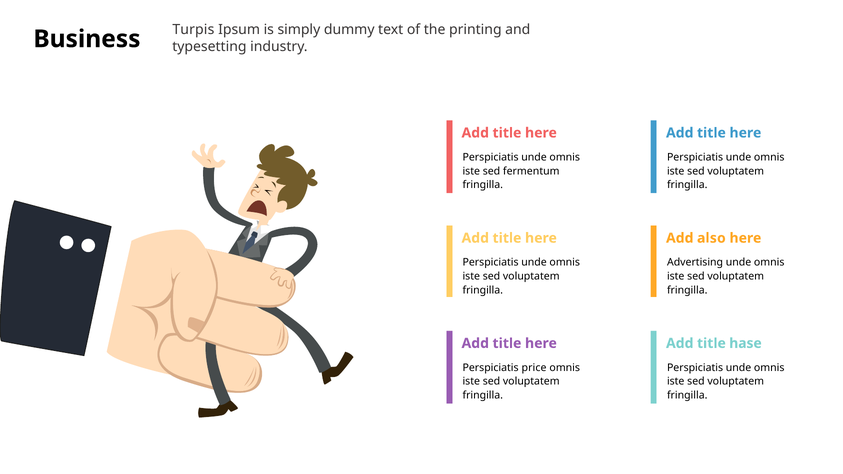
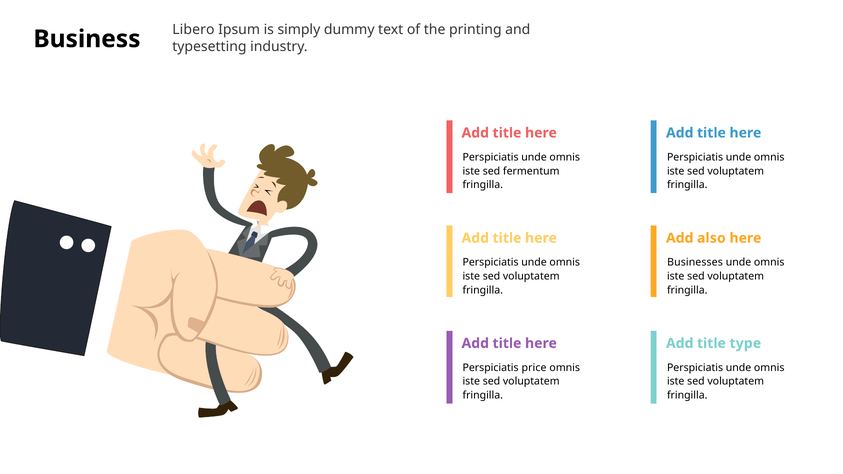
Turpis: Turpis -> Libero
Advertising: Advertising -> Businesses
hase: hase -> type
